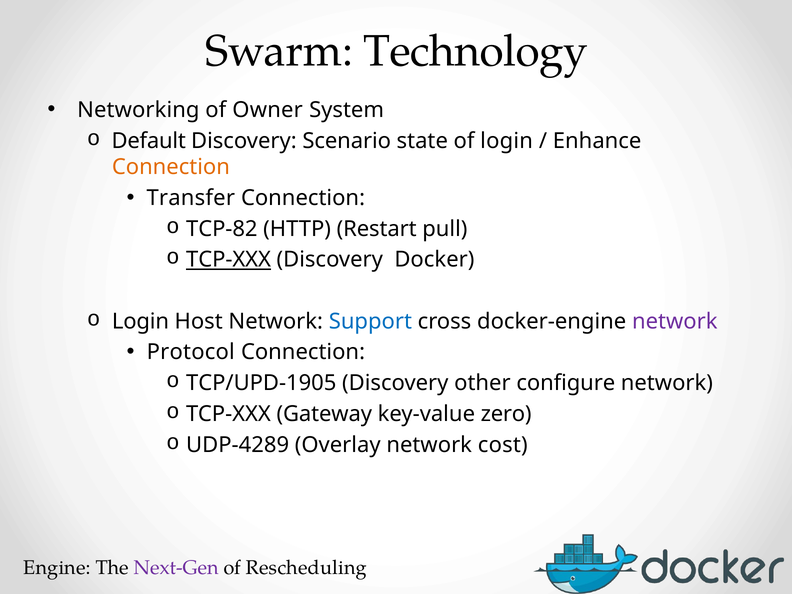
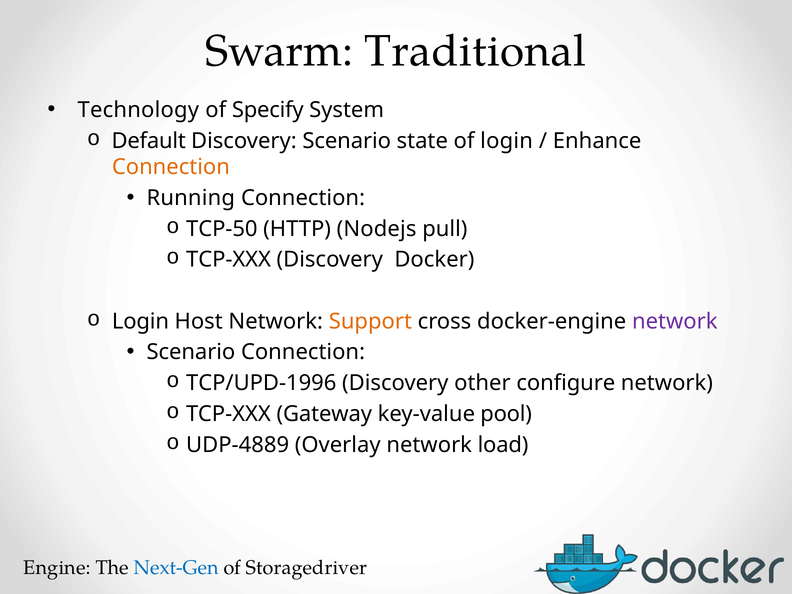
Technology: Technology -> Traditional
Networking: Networking -> Technology
Owner: Owner -> Specify
Transfer: Transfer -> Running
TCP-82: TCP-82 -> TCP-50
Restart: Restart -> Nodejs
TCP-XXX at (229, 260) underline: present -> none
Support colour: blue -> orange
Protocol at (191, 352): Protocol -> Scenario
TCP/UPD-1905: TCP/UPD-1905 -> TCP/UPD-1996
zero: zero -> pool
UDP-4289: UDP-4289 -> UDP-4889
cost: cost -> load
Next-Gen colour: purple -> blue
Rescheduling: Rescheduling -> Storagedriver
